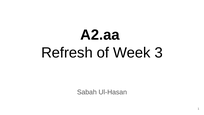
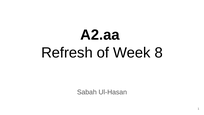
3: 3 -> 8
